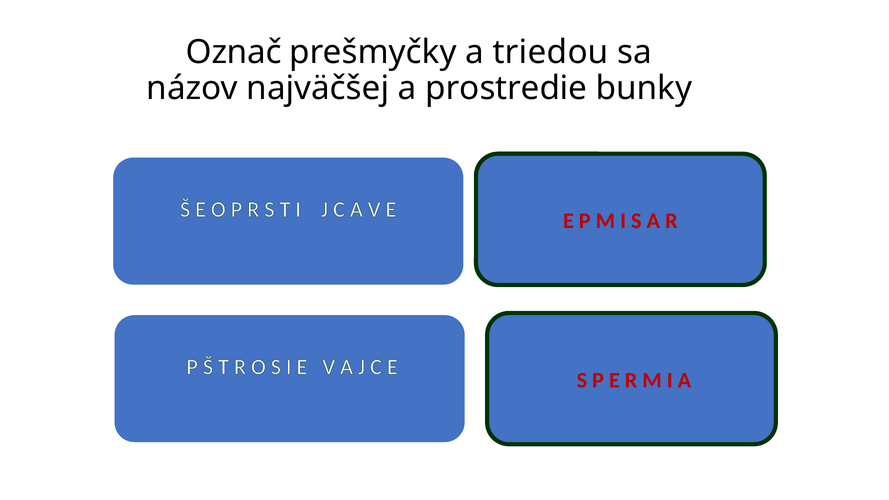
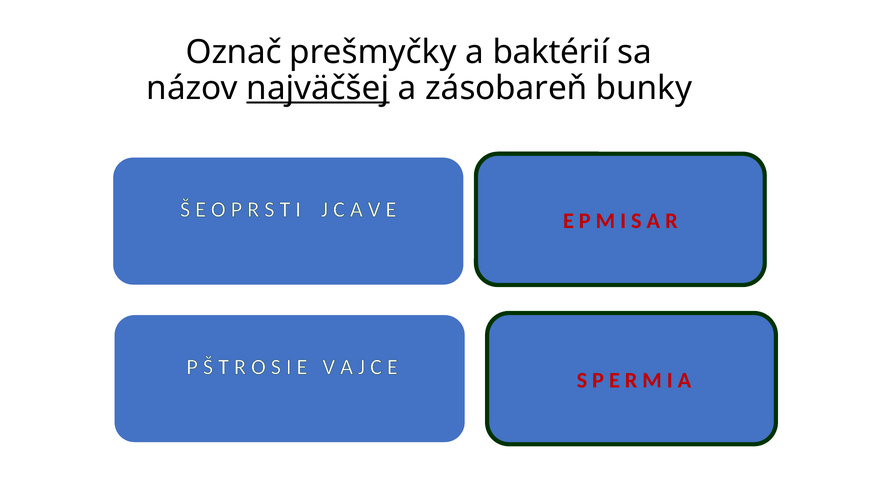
triedou: triedou -> baktérií
najväčšej underline: none -> present
prostredie: prostredie -> zásobareň
